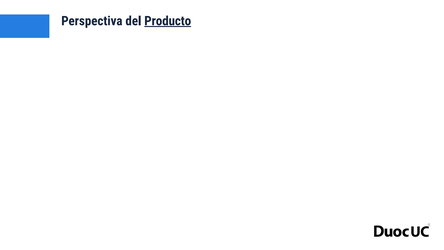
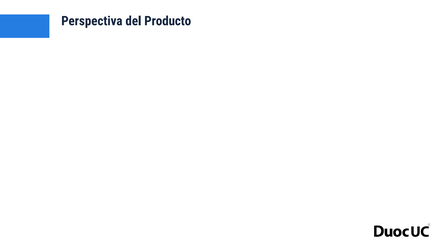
Producto underline: present -> none
